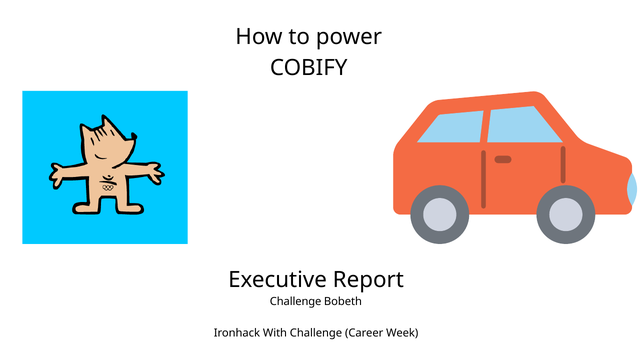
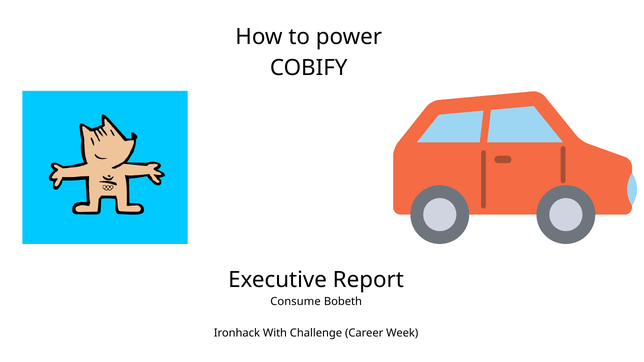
Challenge at (296, 302): Challenge -> Consume
